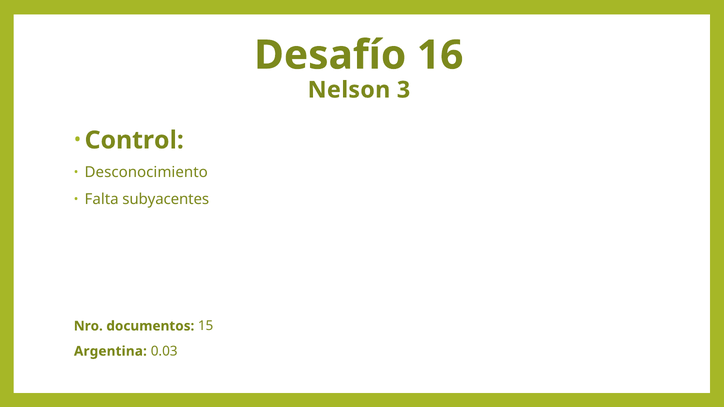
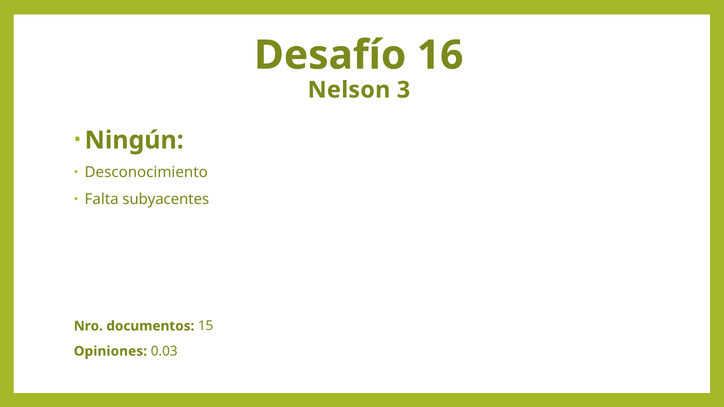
Control: Control -> Ningún
Argentina: Argentina -> Opiniones
